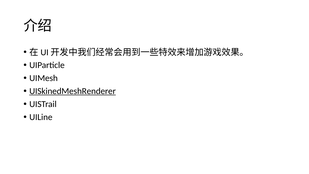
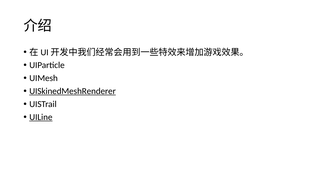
UILine underline: none -> present
